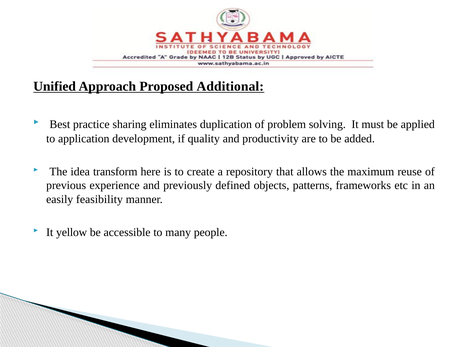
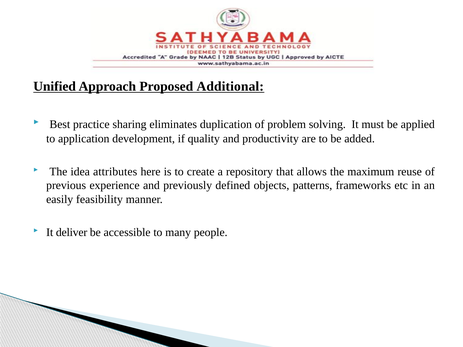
transform: transform -> attributes
yellow: yellow -> deliver
